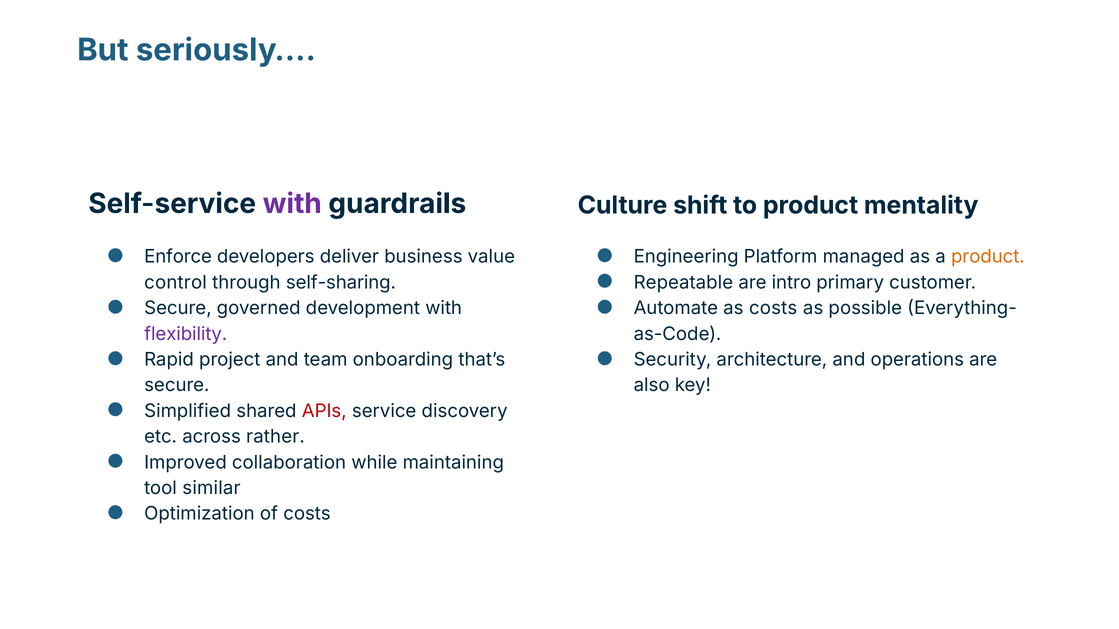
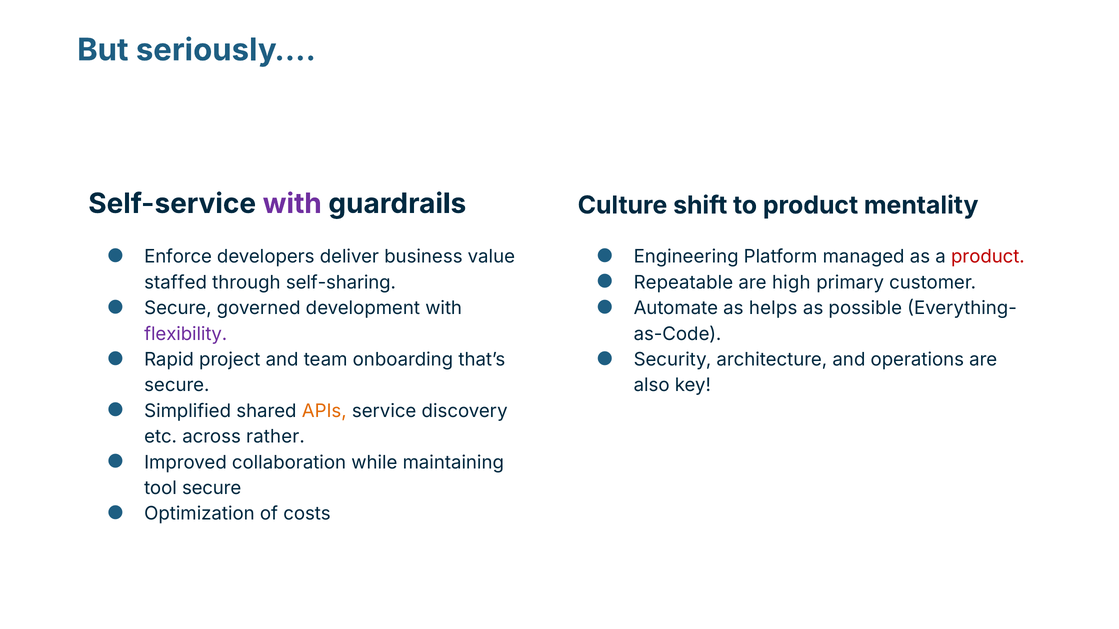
product at (988, 257) colour: orange -> red
intro: intro -> high
control: control -> staffed
as costs: costs -> helps
APIs colour: red -> orange
tool similar: similar -> secure
